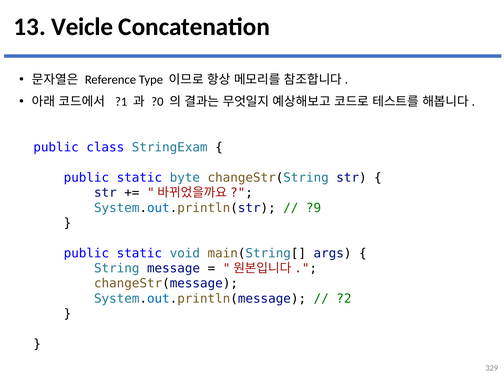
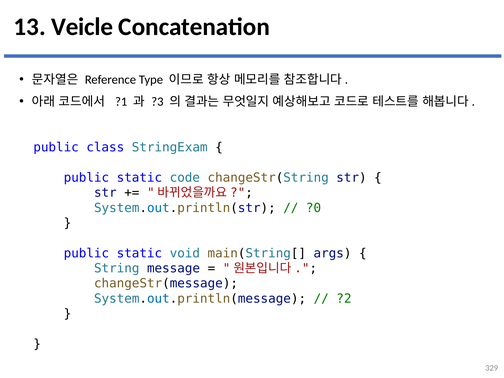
?0: ?0 -> ?3
byte: byte -> code
?9: ?9 -> ?0
